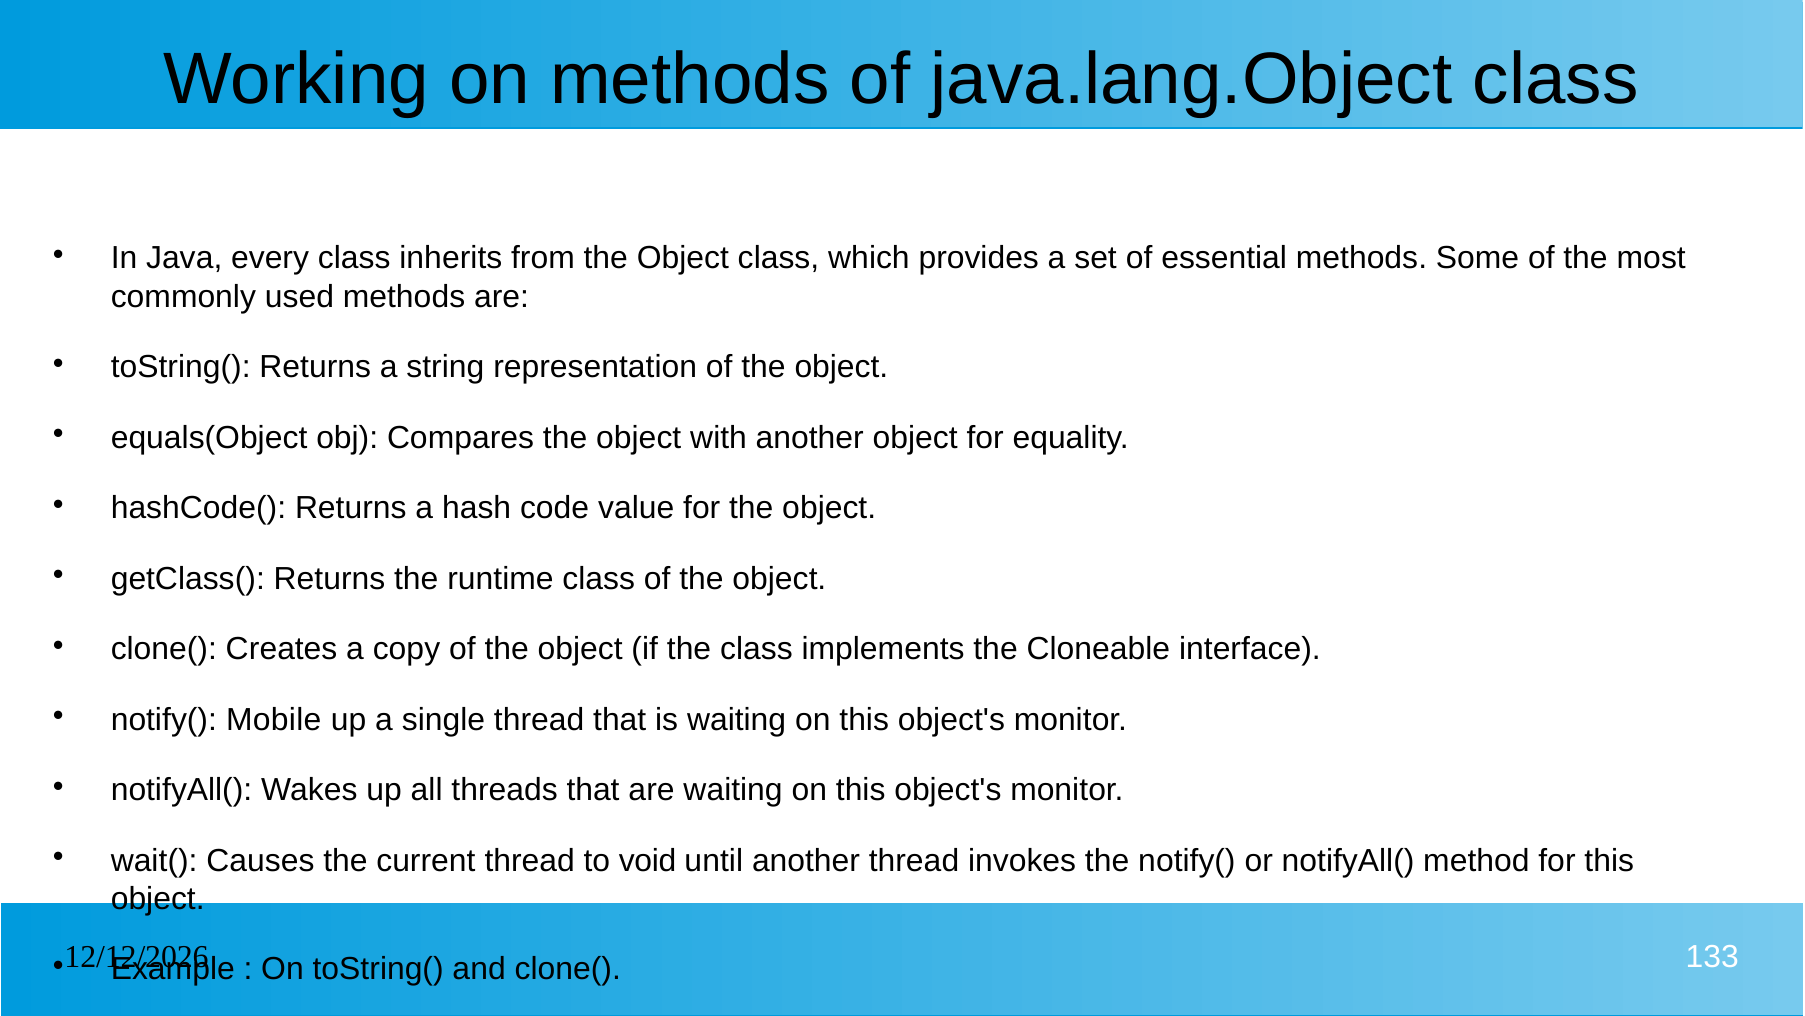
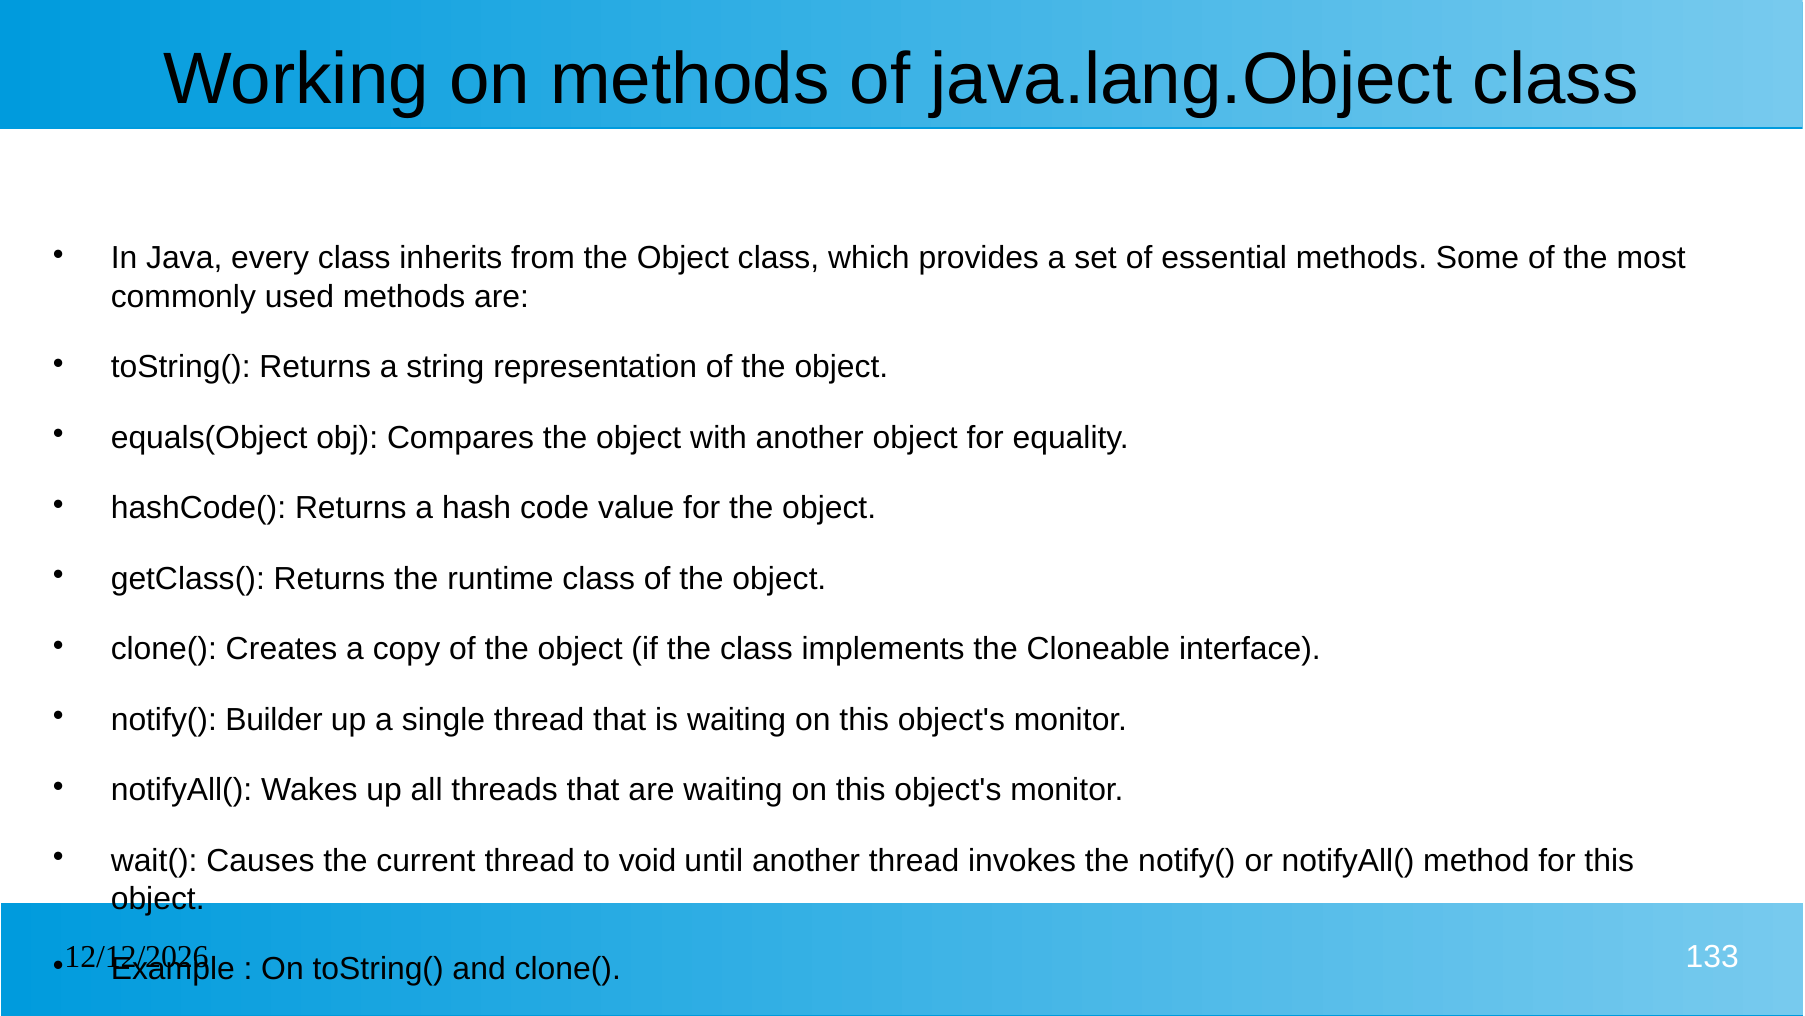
Mobile: Mobile -> Builder
